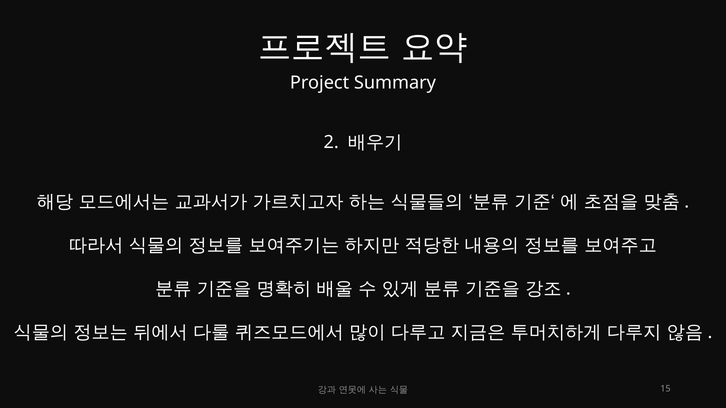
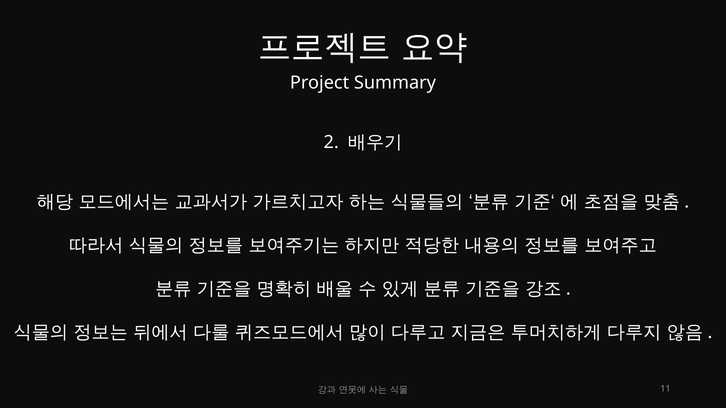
15: 15 -> 11
